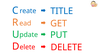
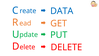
TITLE: TITLE -> DATA
